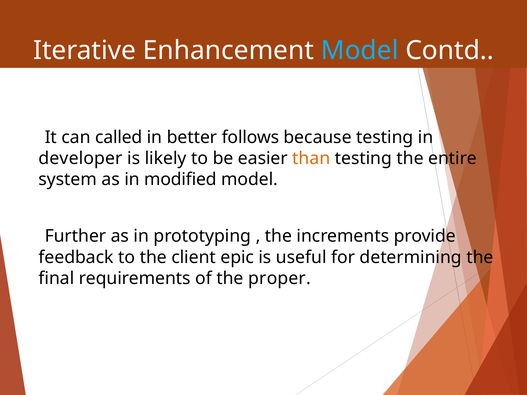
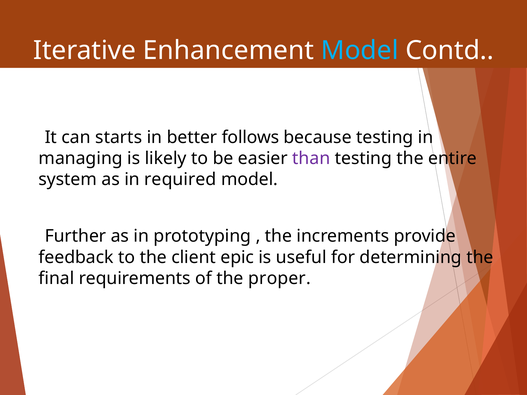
called: called -> starts
developer: developer -> managing
than colour: orange -> purple
modified: modified -> required
